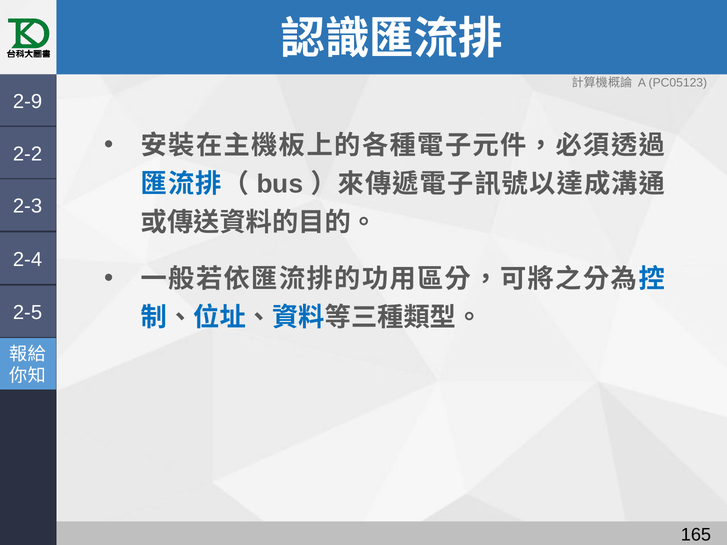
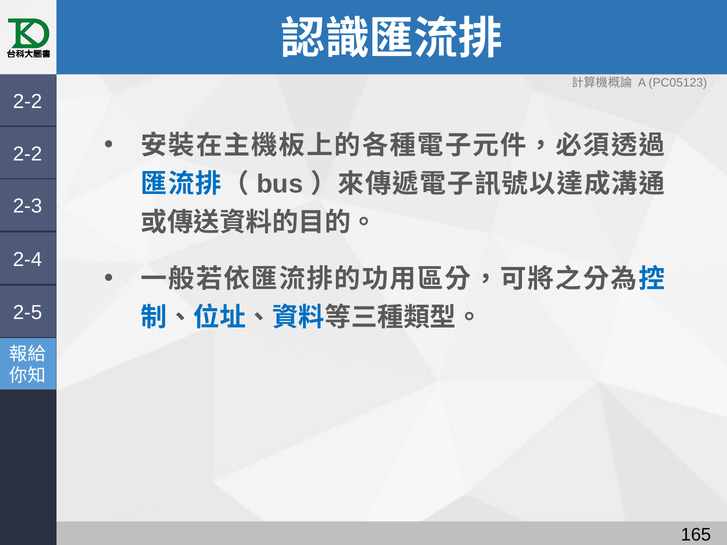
2-9 at (28, 102): 2-9 -> 2-2
